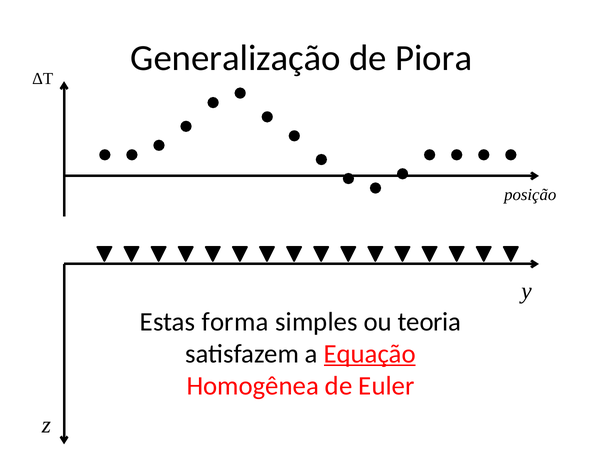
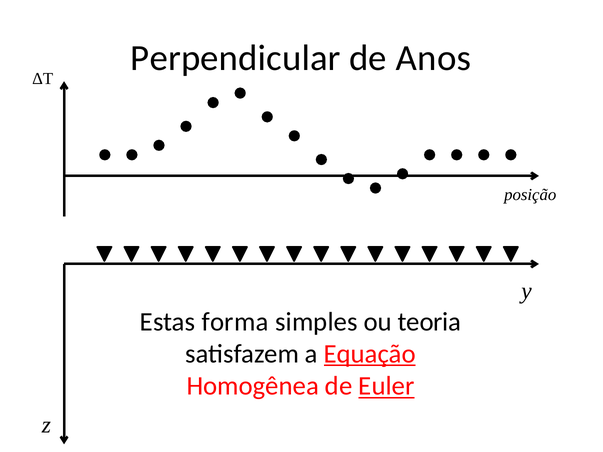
Generalização: Generalização -> Perpendicular
Piora: Piora -> Anos
Euler underline: none -> present
